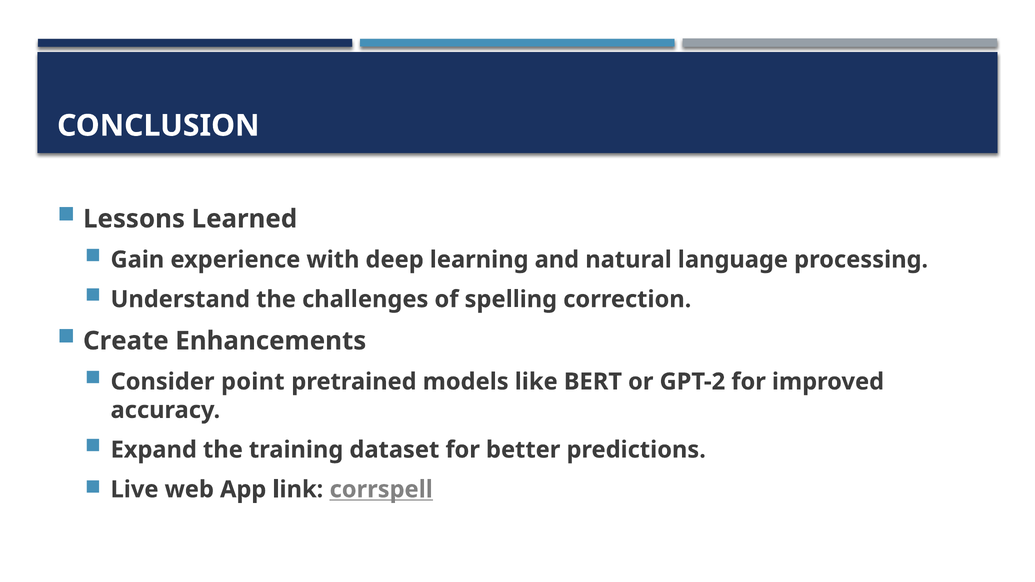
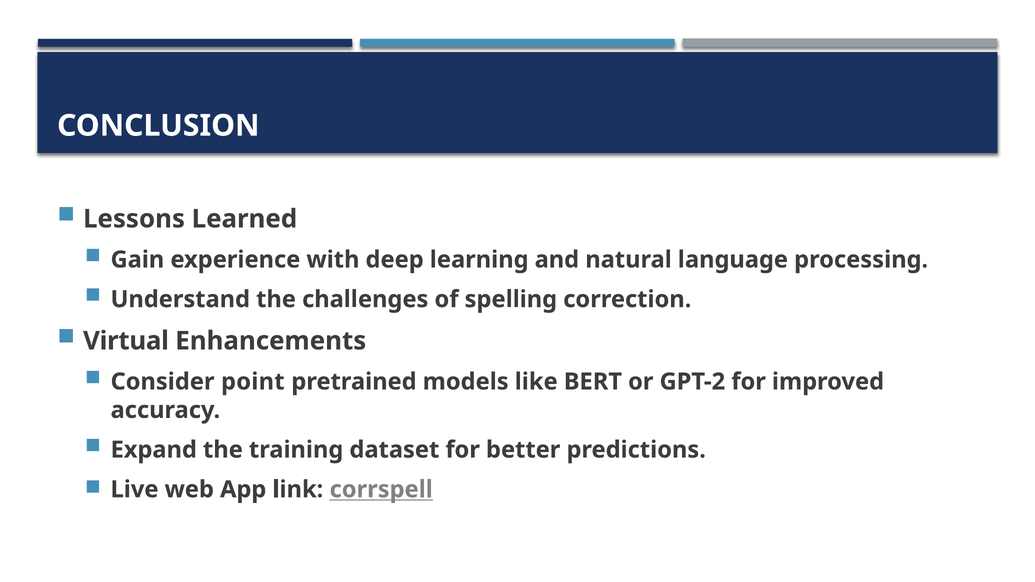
Create: Create -> Virtual
